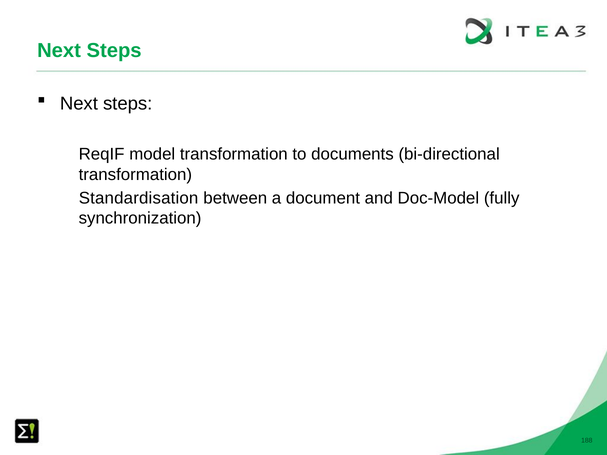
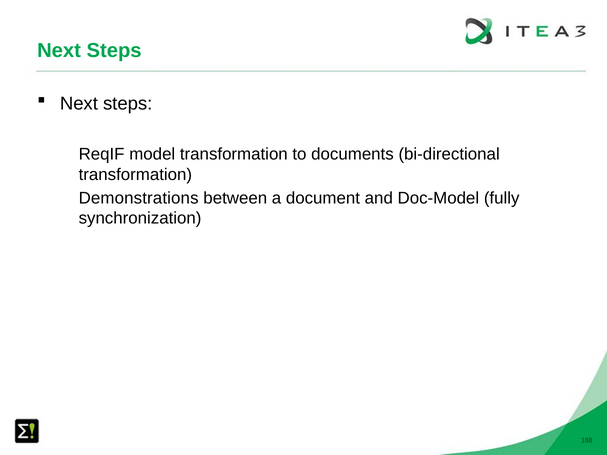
Standardisation: Standardisation -> Demonstrations
